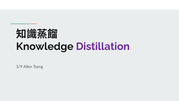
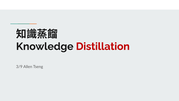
Distillation colour: purple -> red
